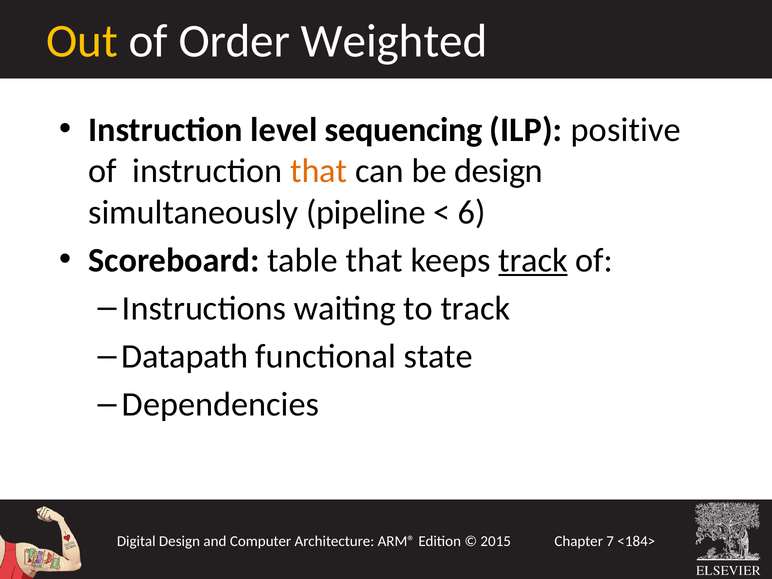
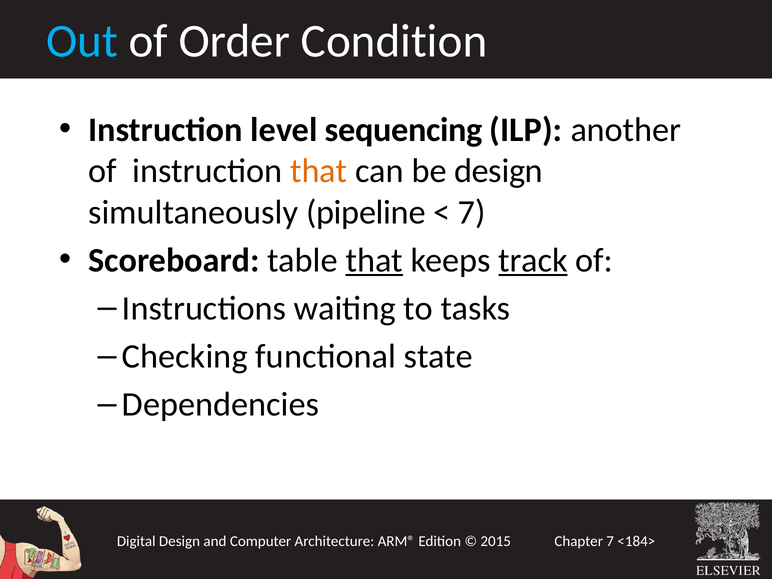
Out colour: yellow -> light blue
Weighted: Weighted -> Condition
positive: positive -> another
6 at (472, 212): 6 -> 7
that at (374, 260) underline: none -> present
to track: track -> tasks
Datapath: Datapath -> Checking
